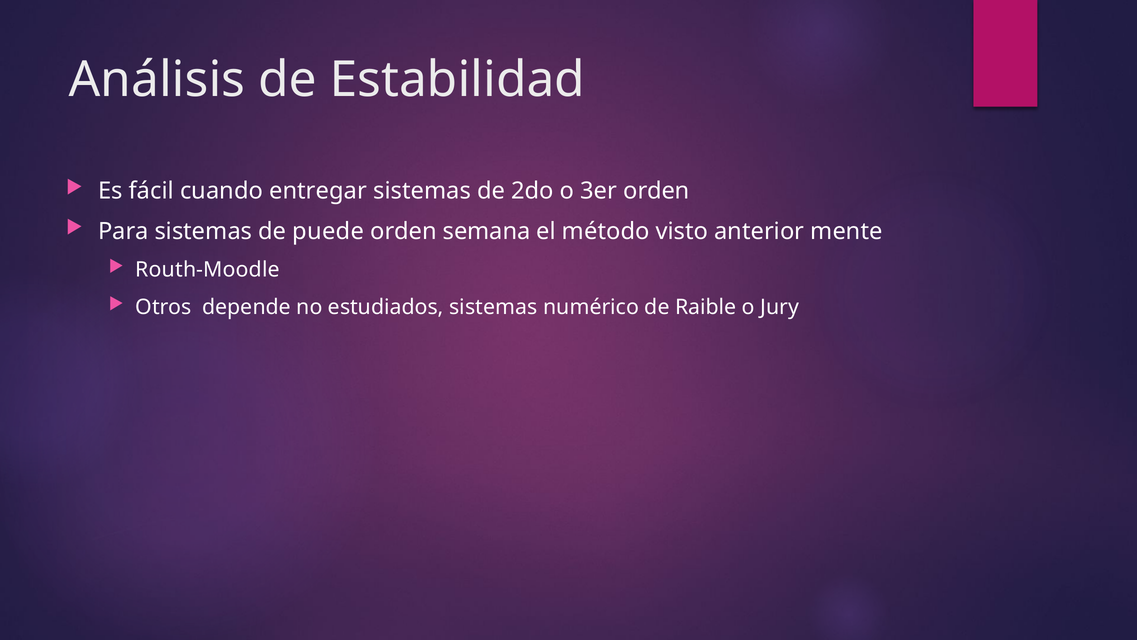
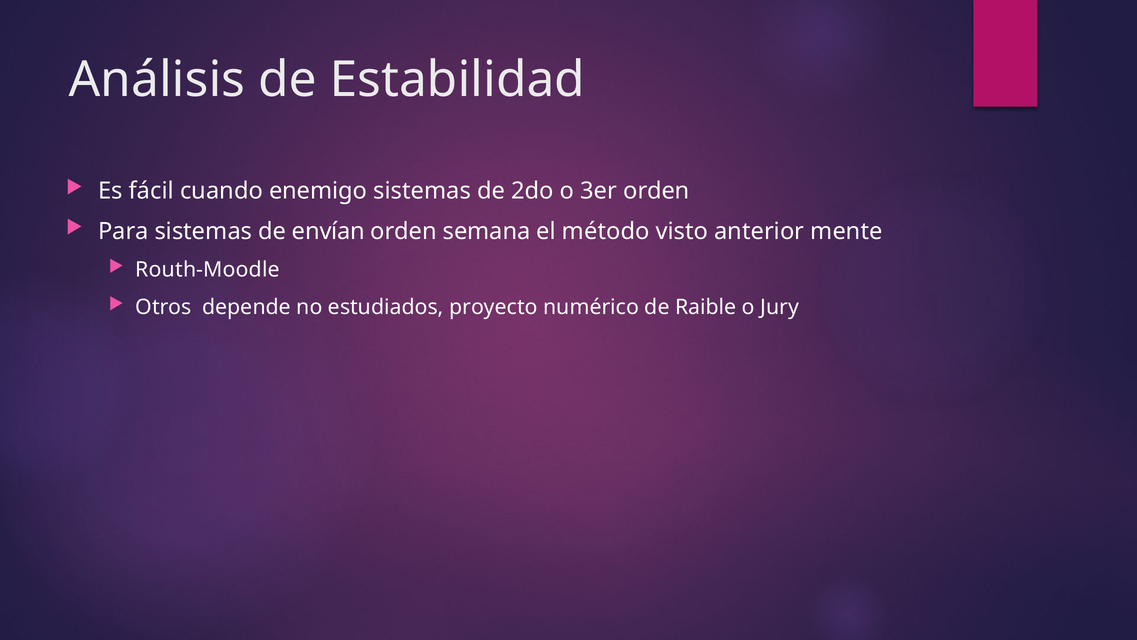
entregar: entregar -> enemigo
puede: puede -> envían
estudiados sistemas: sistemas -> proyecto
